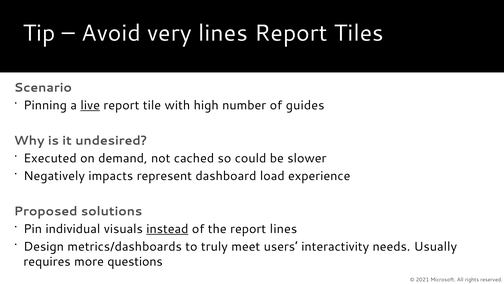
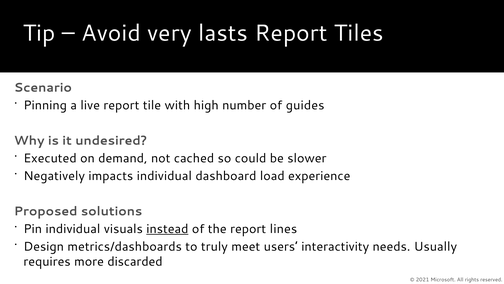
very lines: lines -> lasts
live underline: present -> none
impacts represent: represent -> individual
questions: questions -> discarded
